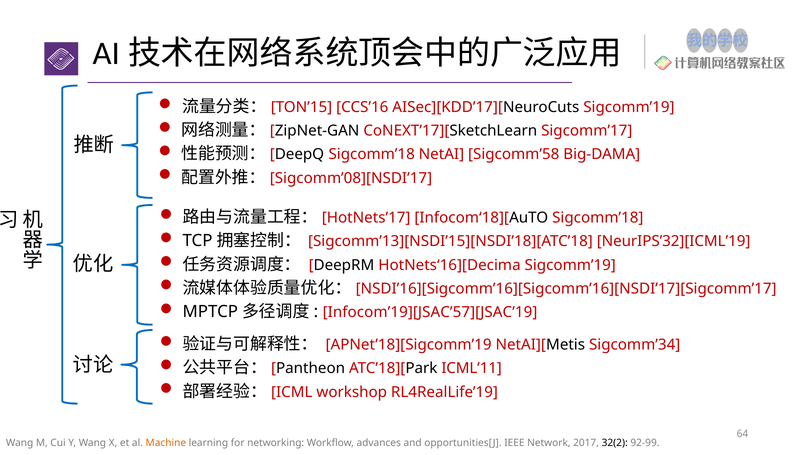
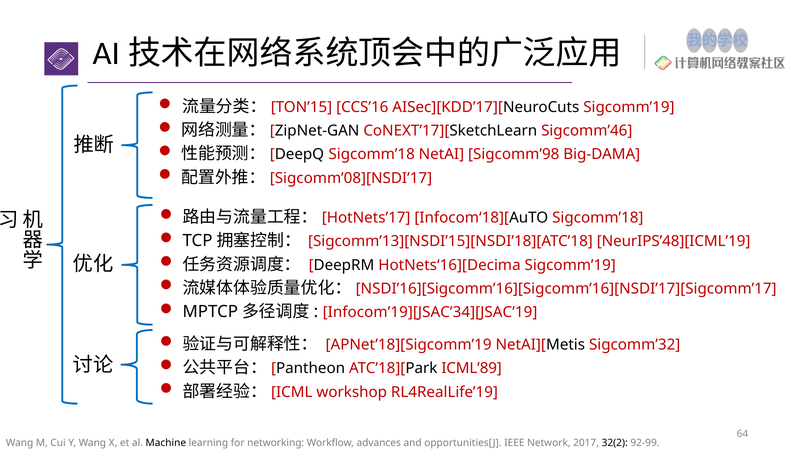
Sigcomm’17: Sigcomm’17 -> Sigcomm’46
Sigcomm’58: Sigcomm’58 -> Sigcomm’98
NeurIPS’32][ICML’19: NeurIPS’32][ICML’19 -> NeurIPS’48][ICML’19
Infocom’19][JSAC’57][JSAC’19: Infocom’19][JSAC’57][JSAC’19 -> Infocom’19][JSAC’34][JSAC’19
Sigcomm’34: Sigcomm’34 -> Sigcomm’32
ICML’11: ICML’11 -> ICML’89
Machine colour: orange -> black
